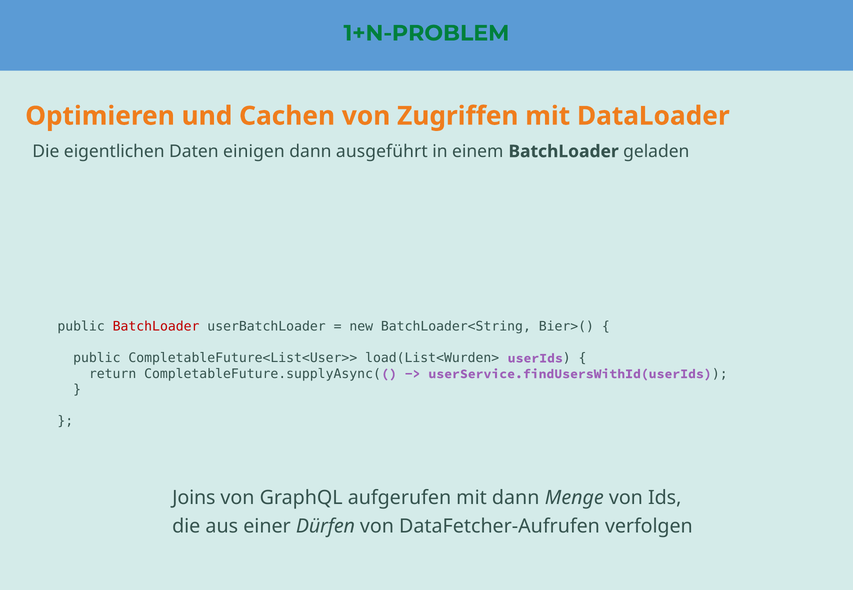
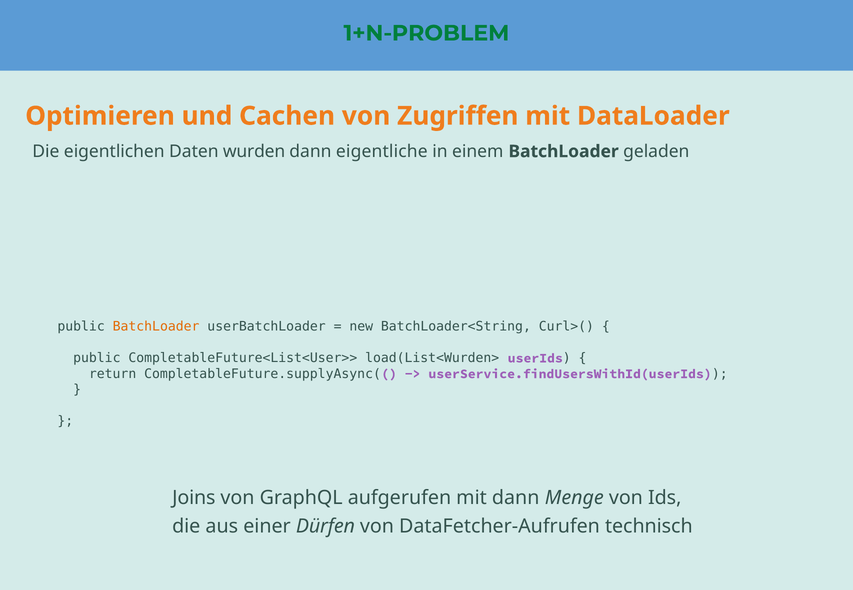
einigen: einigen -> wurden
ausgeführt: ausgeführt -> eigentliche
BatchLoader at (156, 327) colour: red -> orange
Bier>(: Bier>( -> Curl>(
verfolgen: verfolgen -> technisch
